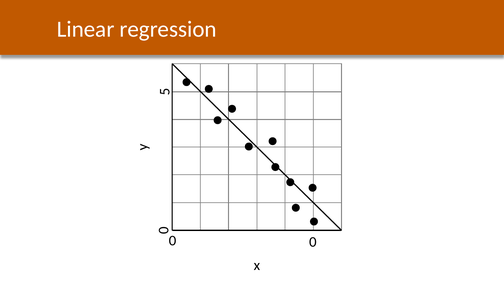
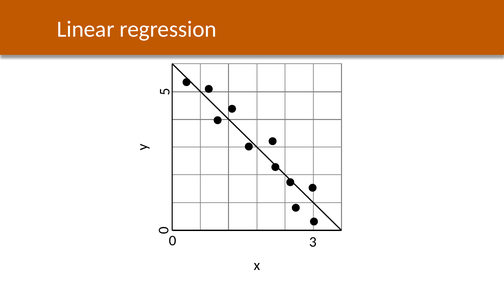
0 0: 0 -> 3
